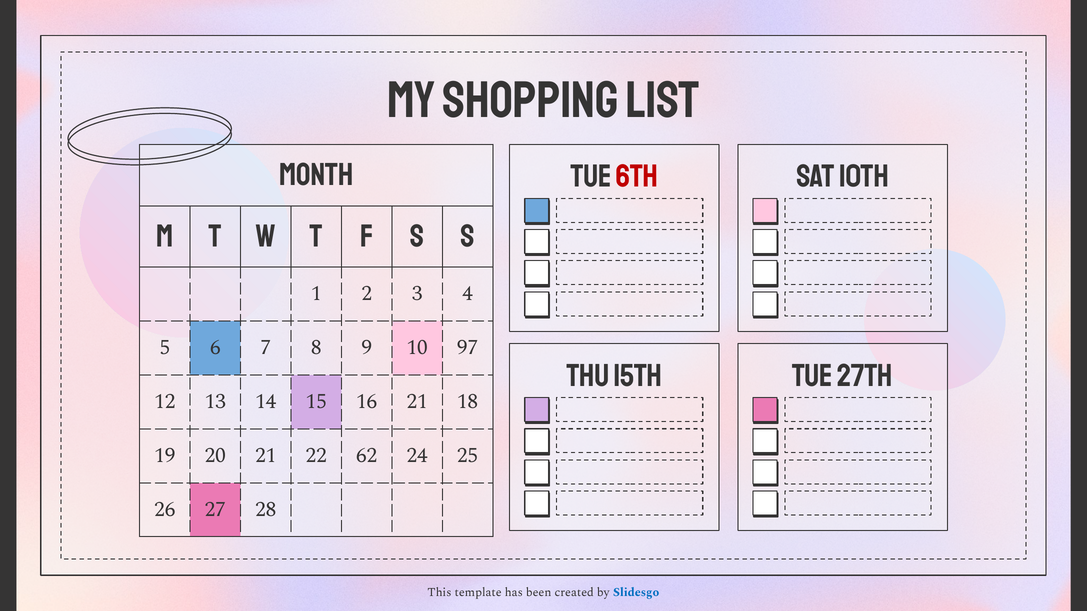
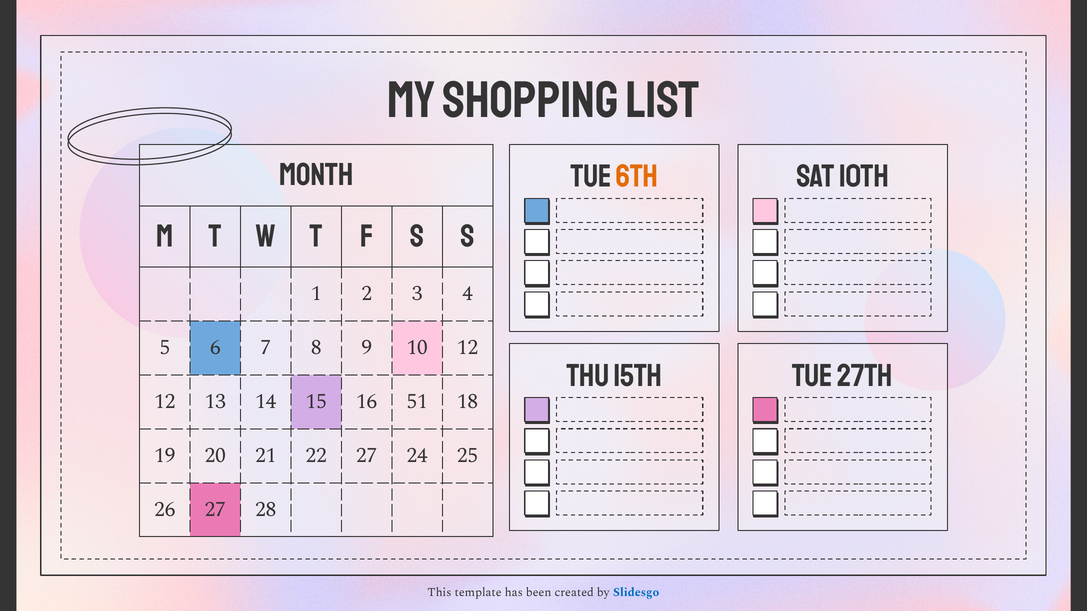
6TH colour: red -> orange
10 97: 97 -> 12
16 21: 21 -> 51
22 62: 62 -> 27
